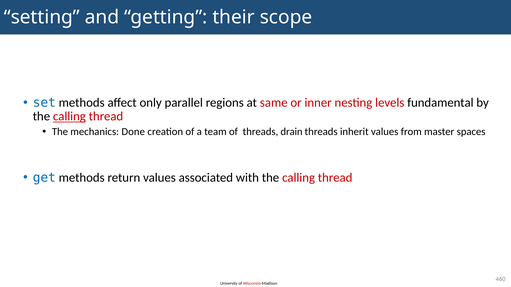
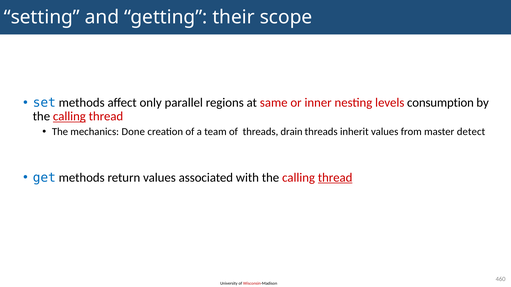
fundamental: fundamental -> consumption
spaces: spaces -> detect
thread at (335, 178) underline: none -> present
